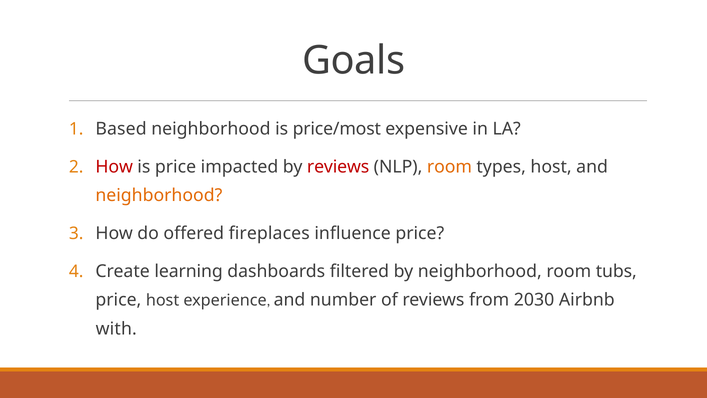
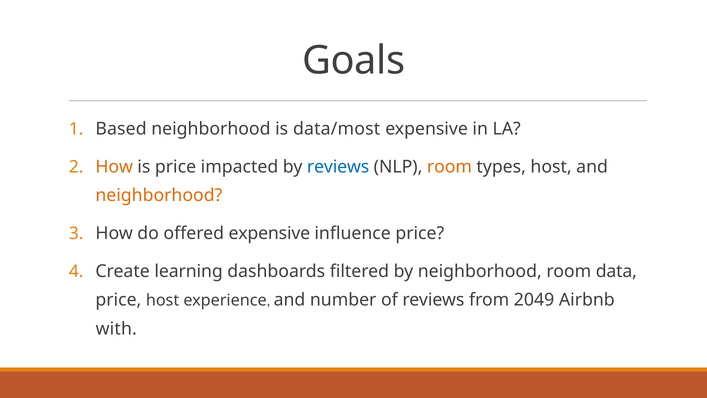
price/most: price/most -> data/most
How at (114, 167) colour: red -> orange
reviews at (338, 167) colour: red -> blue
offered fireplaces: fireplaces -> expensive
tubs: tubs -> data
2030: 2030 -> 2049
